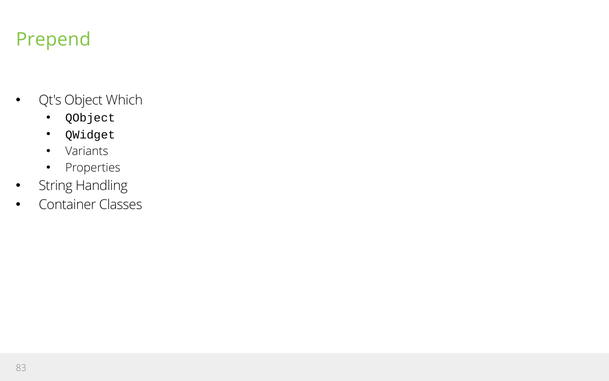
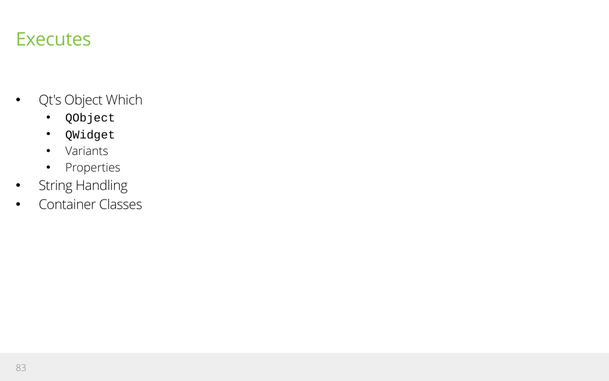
Prepend: Prepend -> Executes
